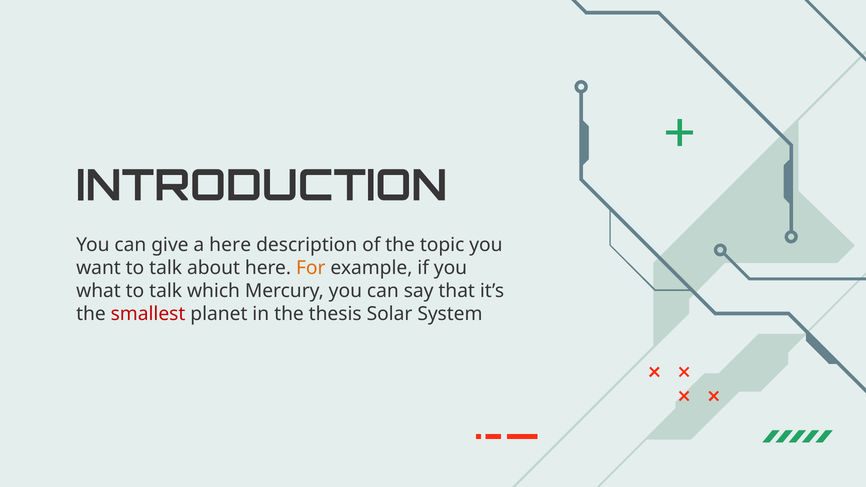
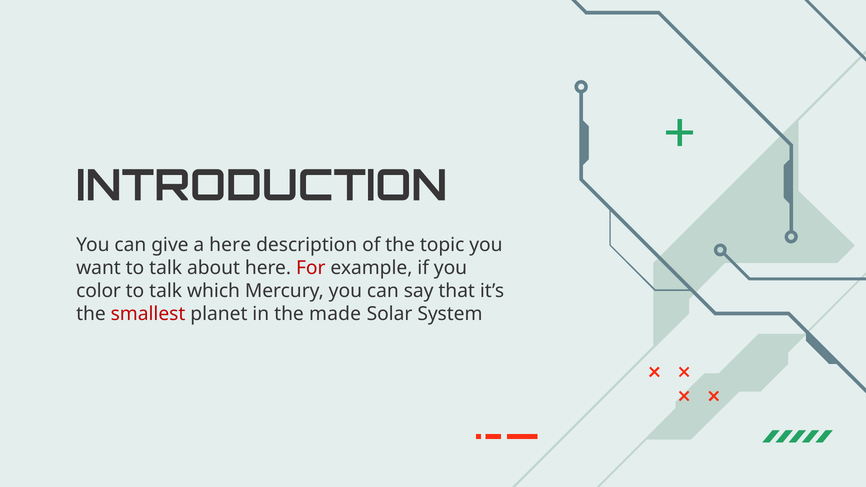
For colour: orange -> red
what: what -> color
thesis: thesis -> made
